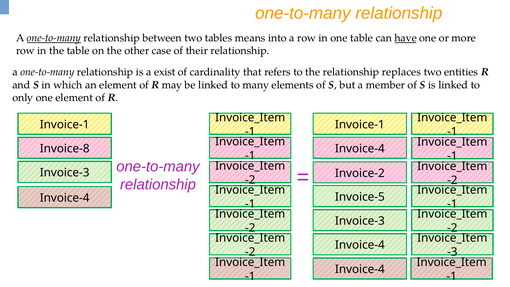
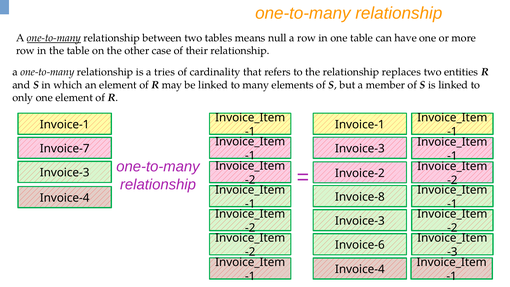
into: into -> null
have underline: present -> none
exist: exist -> tries
Invoice-4 at (360, 149): Invoice-4 -> Invoice-3
Invoice-8: Invoice-8 -> Invoice-7
Invoice-5: Invoice-5 -> Invoice-8
Invoice-4 at (360, 245): Invoice-4 -> Invoice-6
